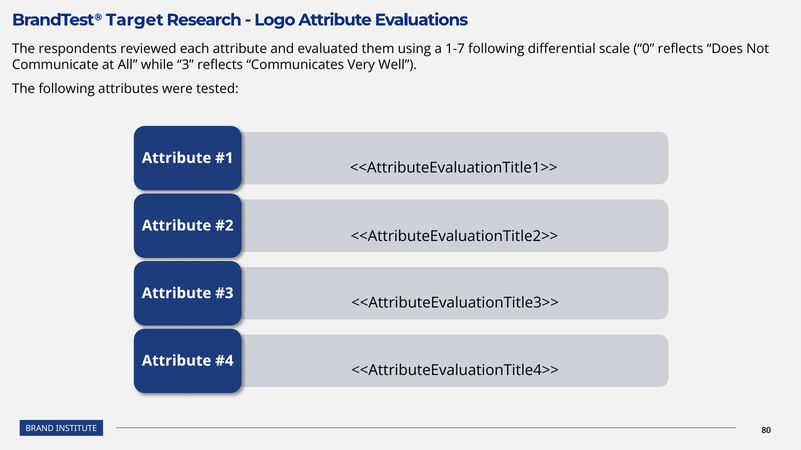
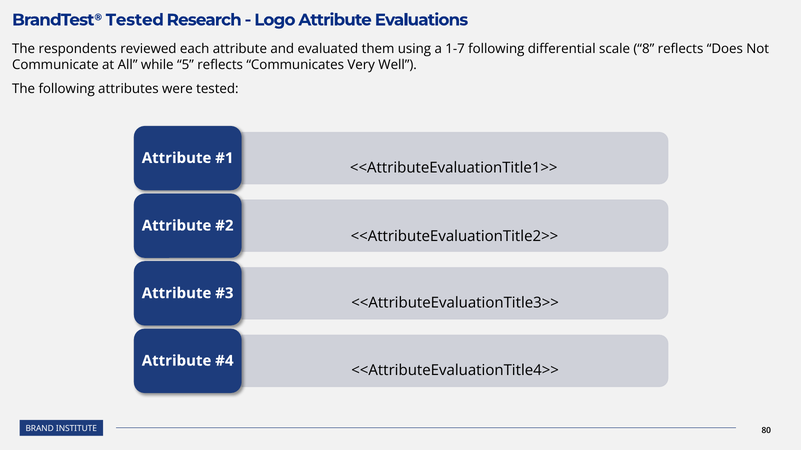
BrandTest® Target: Target -> Tested
0: 0 -> 8
3: 3 -> 5
